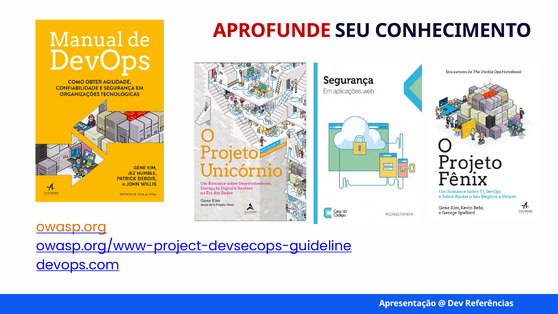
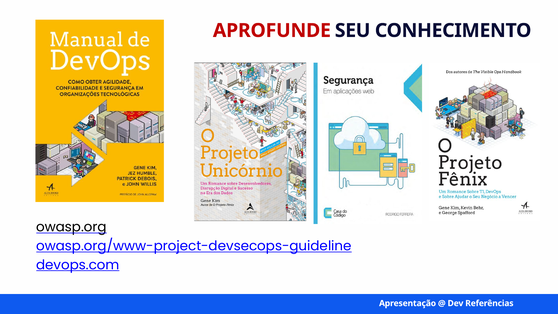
owasp.org colour: orange -> black
